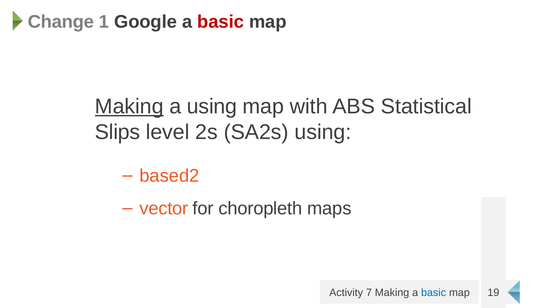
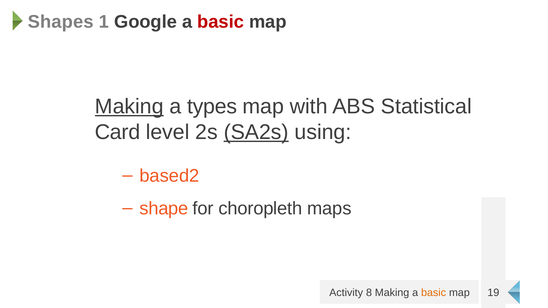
Change: Change -> Shapes
a using: using -> types
Slips: Slips -> Card
SA2s underline: none -> present
vector: vector -> shape
7: 7 -> 8
basic at (434, 293) colour: blue -> orange
